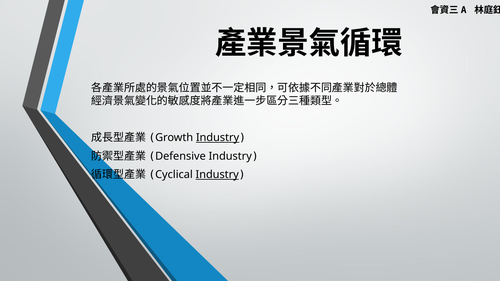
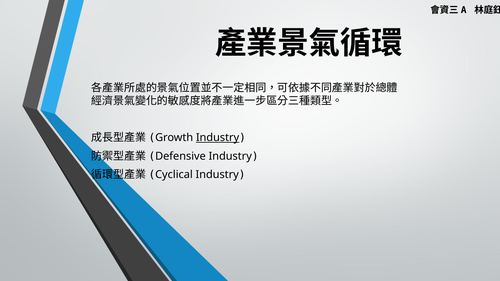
Industry at (217, 175) underline: present -> none
